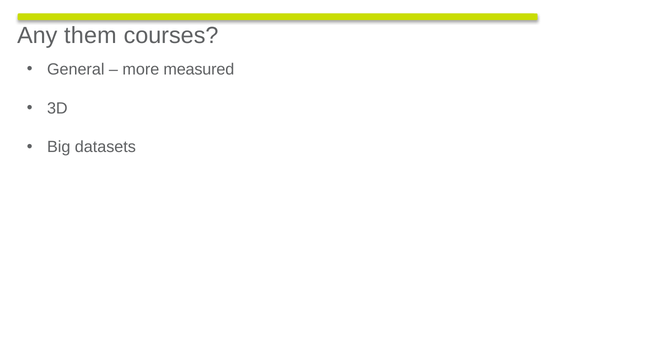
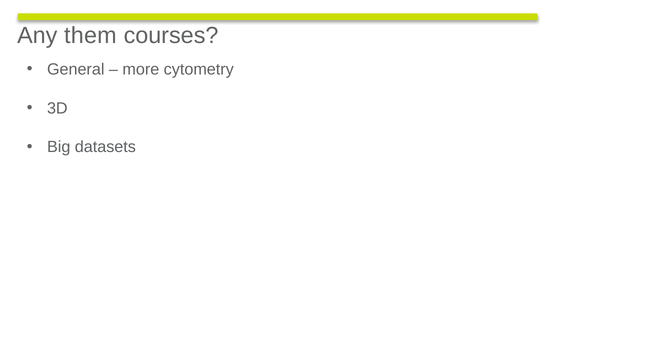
measured: measured -> cytometry
